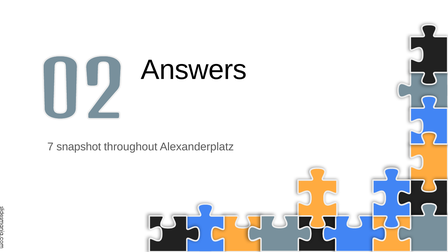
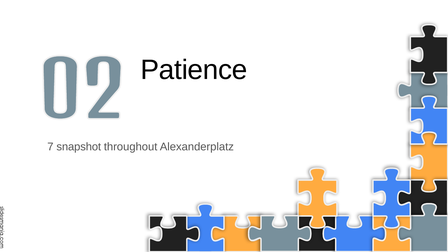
Answers: Answers -> Patience
